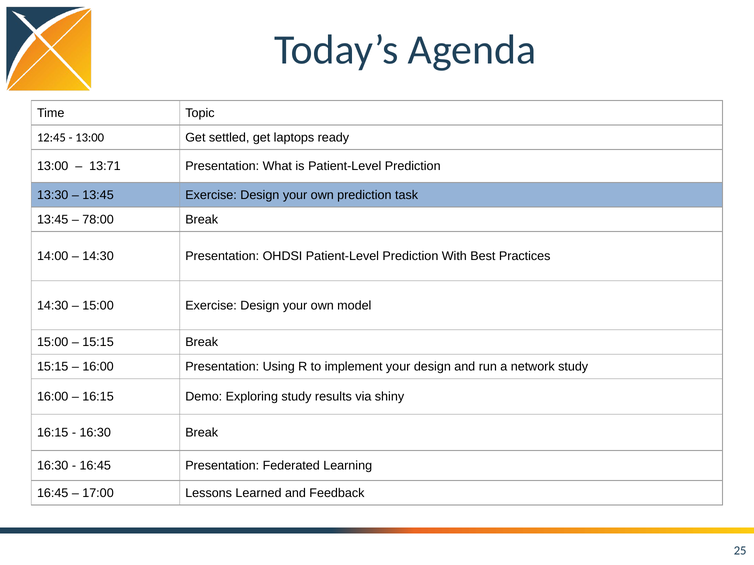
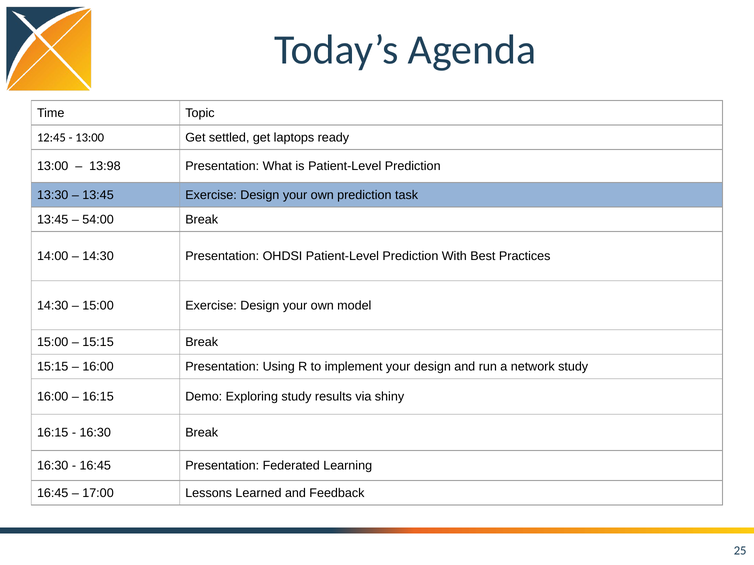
13:71: 13:71 -> 13:98
78:00: 78:00 -> 54:00
